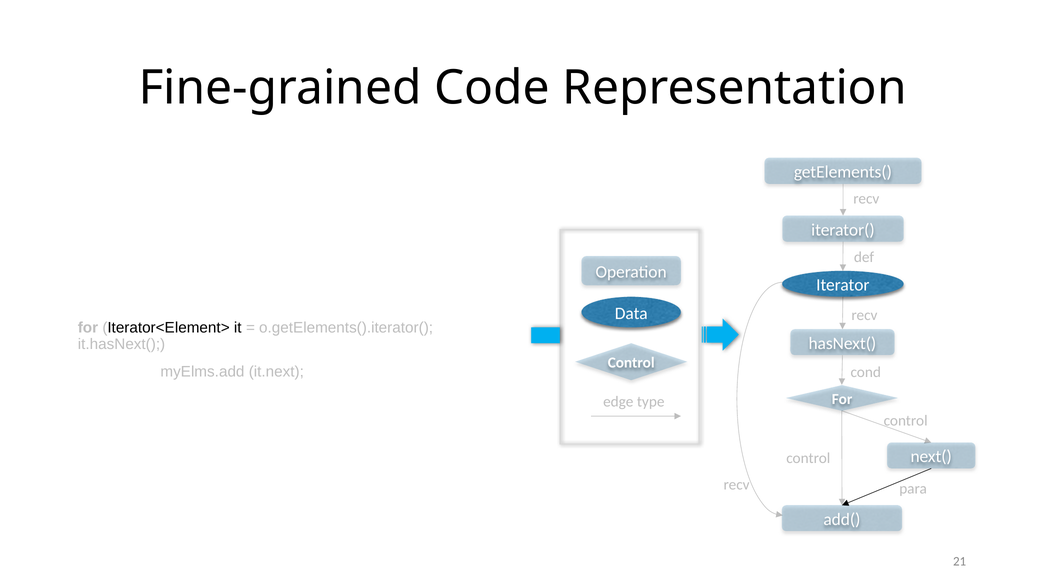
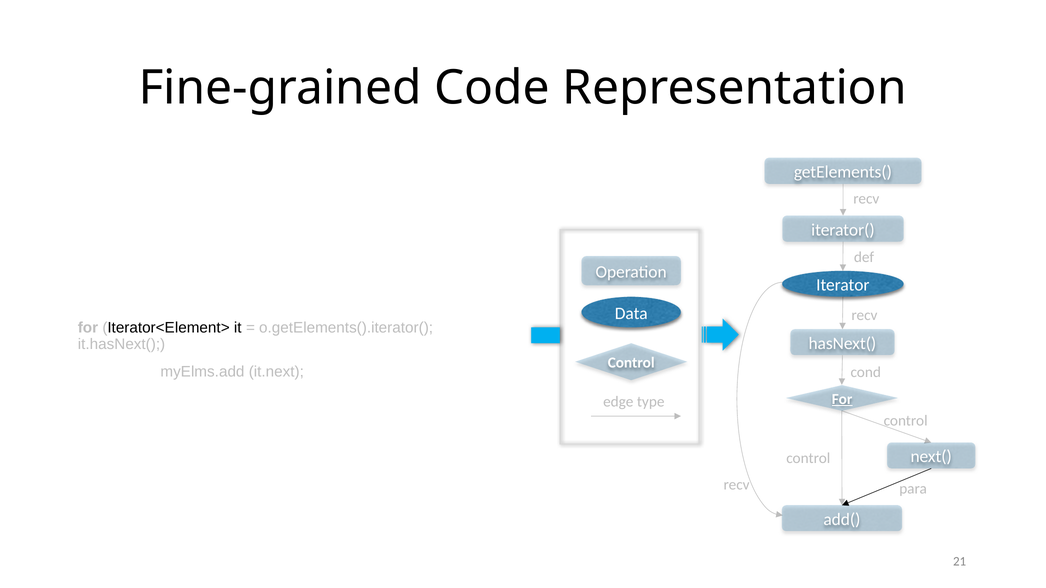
For at (842, 399) underline: none -> present
